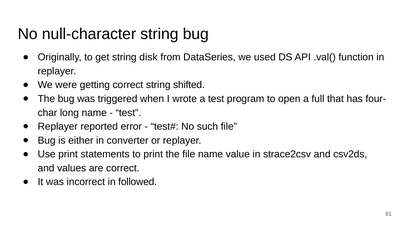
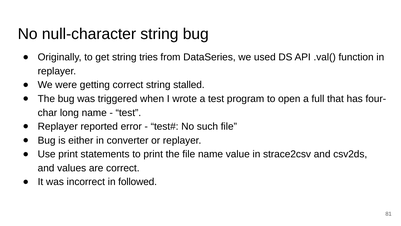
disk: disk -> tries
shifted: shifted -> stalled
